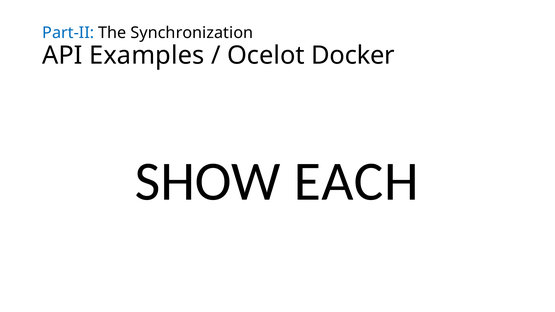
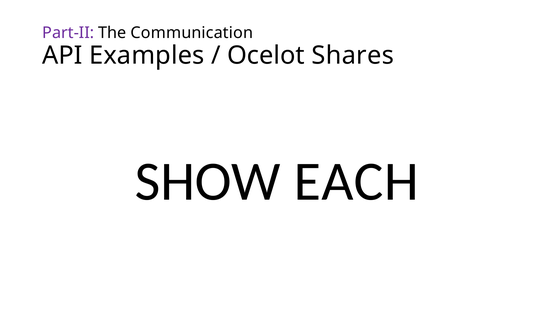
Part-II colour: blue -> purple
Synchronization: Synchronization -> Communication
Docker: Docker -> Shares
